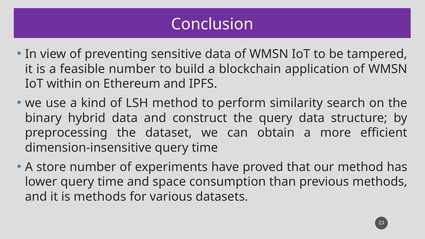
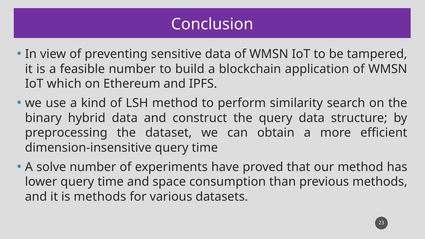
within: within -> which
store: store -> solve
